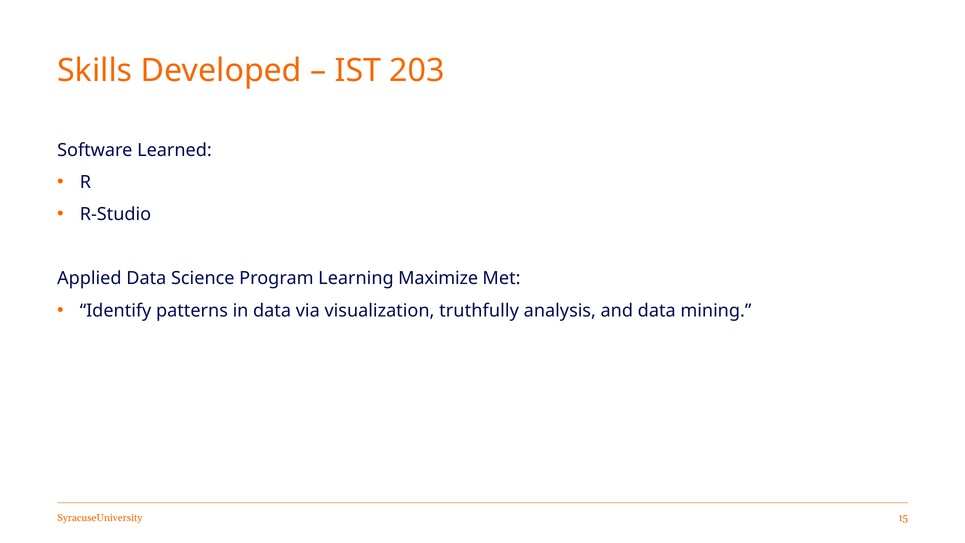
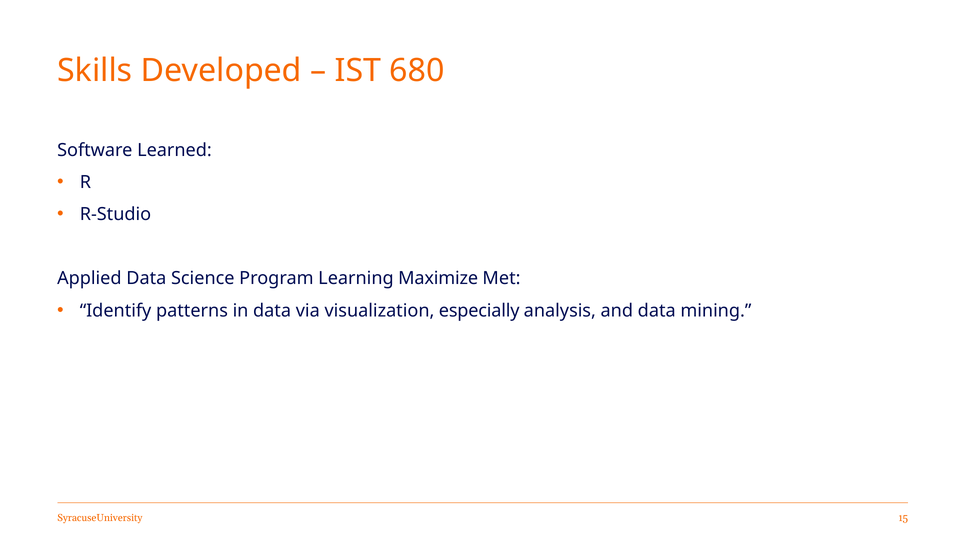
203: 203 -> 680
truthfully: truthfully -> especially
